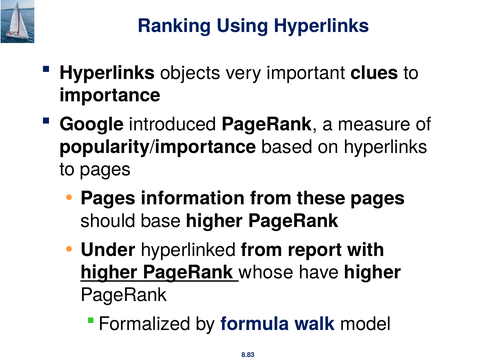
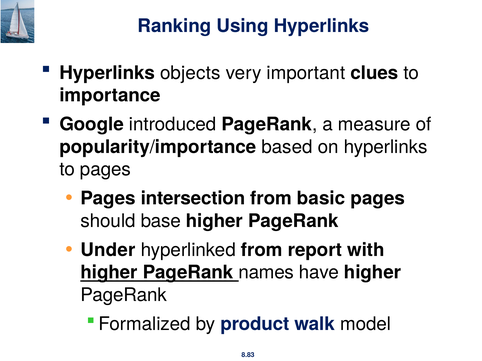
information: information -> intersection
these: these -> basic
whose: whose -> names
formula: formula -> product
